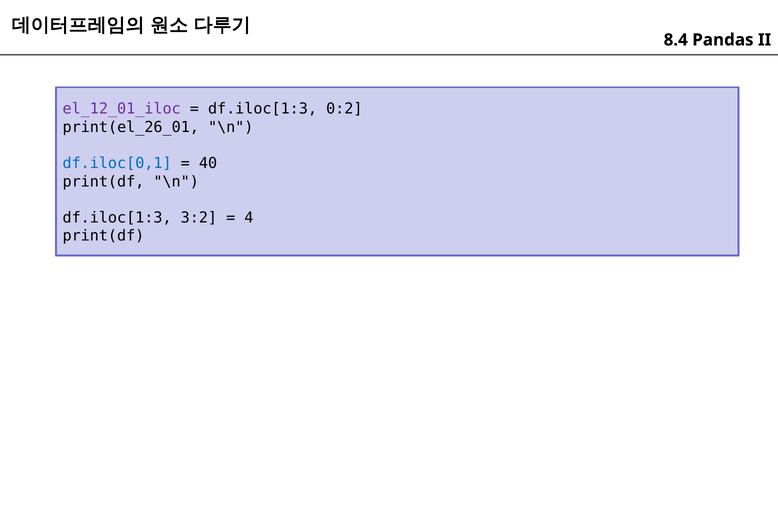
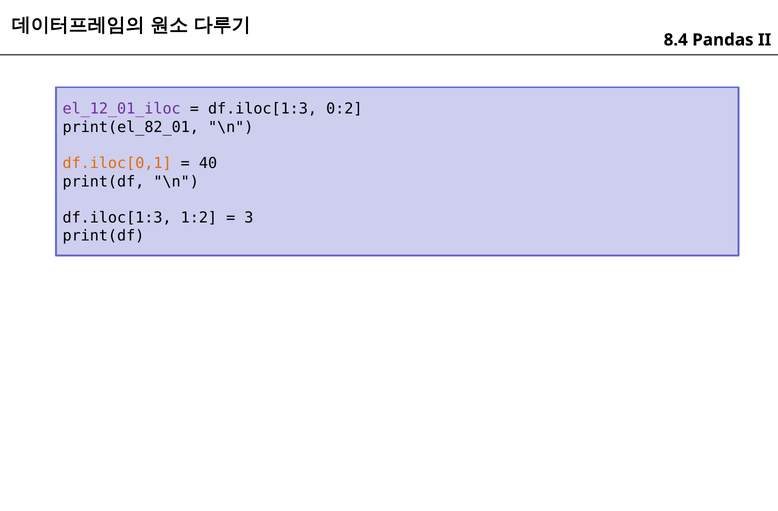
print(el_26_01: print(el_26_01 -> print(el_82_01
df.iloc[0,1 colour: blue -> orange
3:2: 3:2 -> 1:2
4: 4 -> 3
